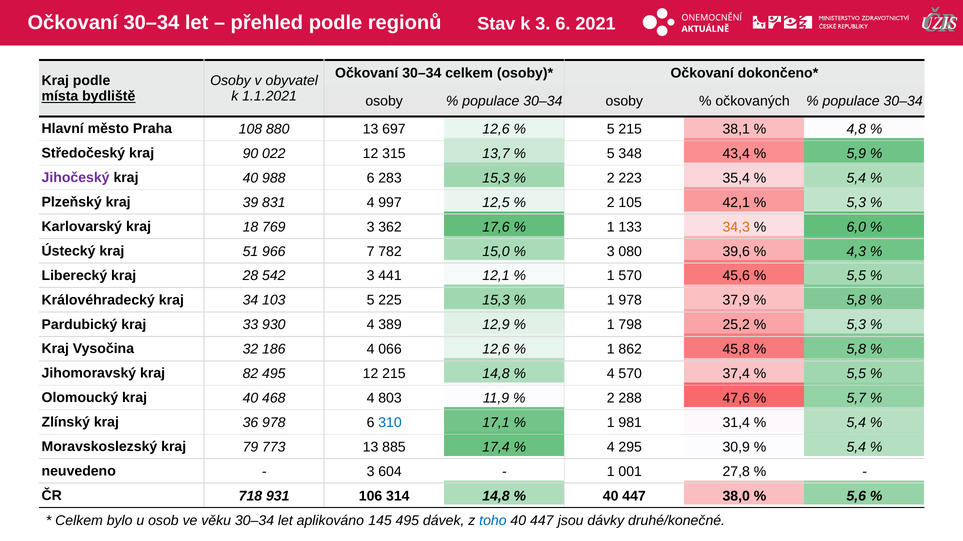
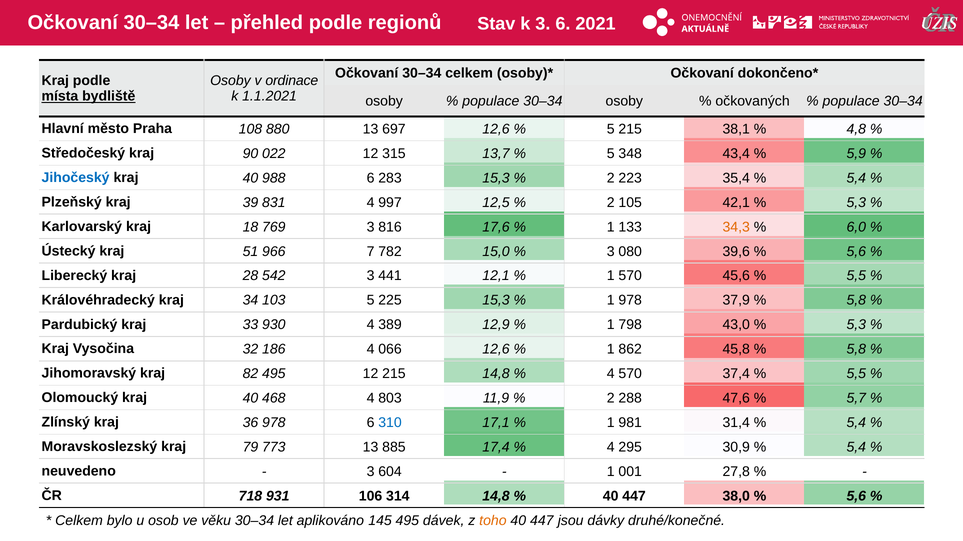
obyvatel: obyvatel -> ordinace
Jihočeský colour: purple -> blue
362: 362 -> 816
4,3 at (856, 252): 4,3 -> 5,6
25,2: 25,2 -> 43,0
toho colour: blue -> orange
